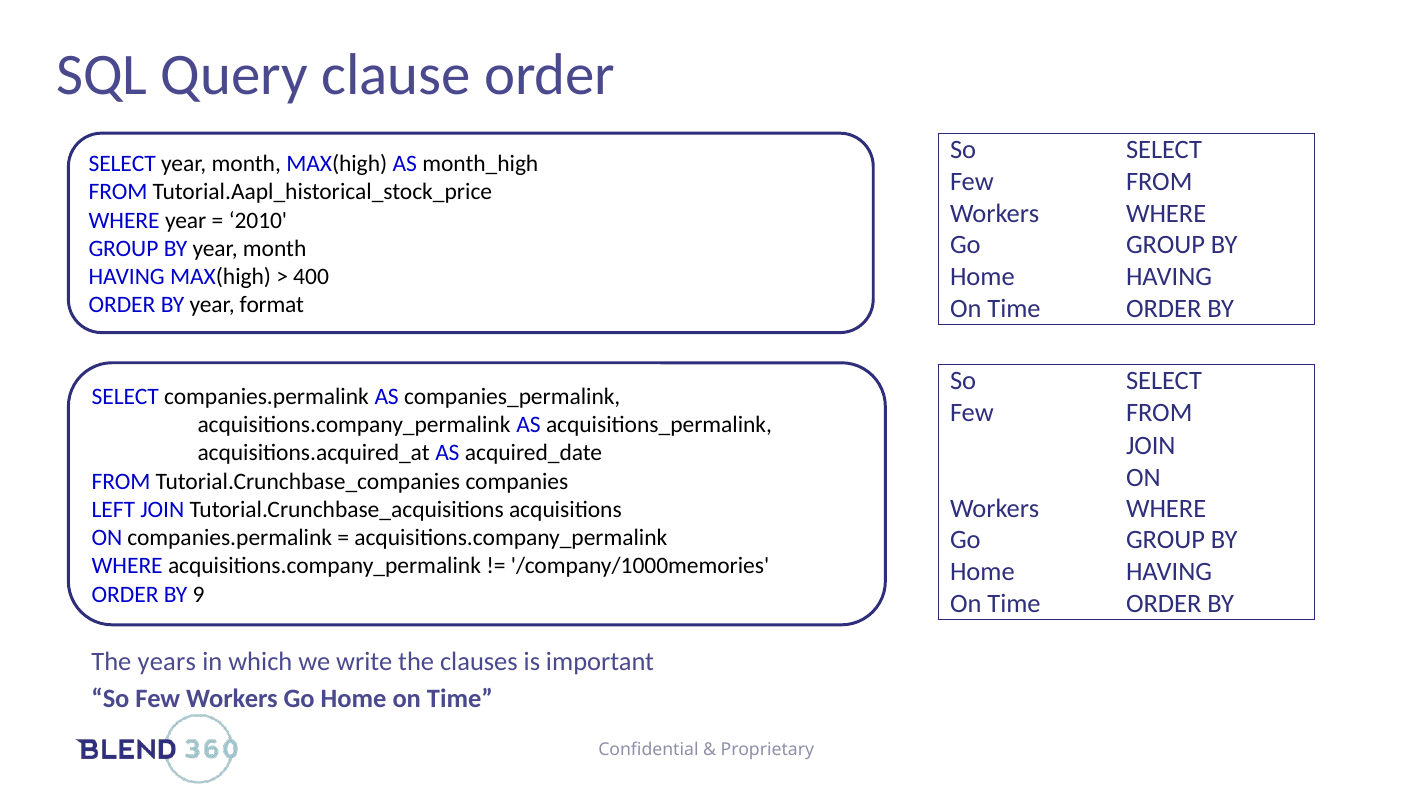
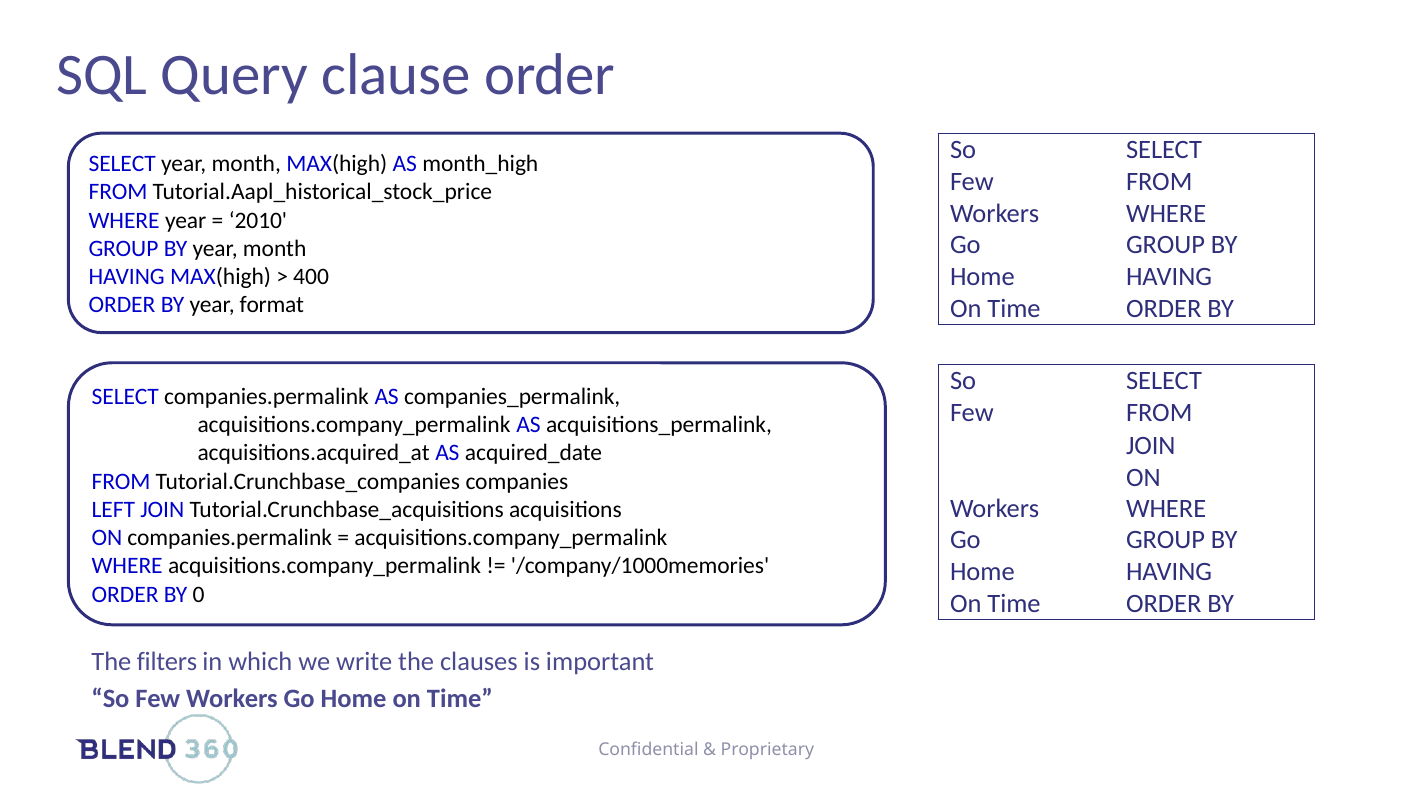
9: 9 -> 0
years: years -> filters
